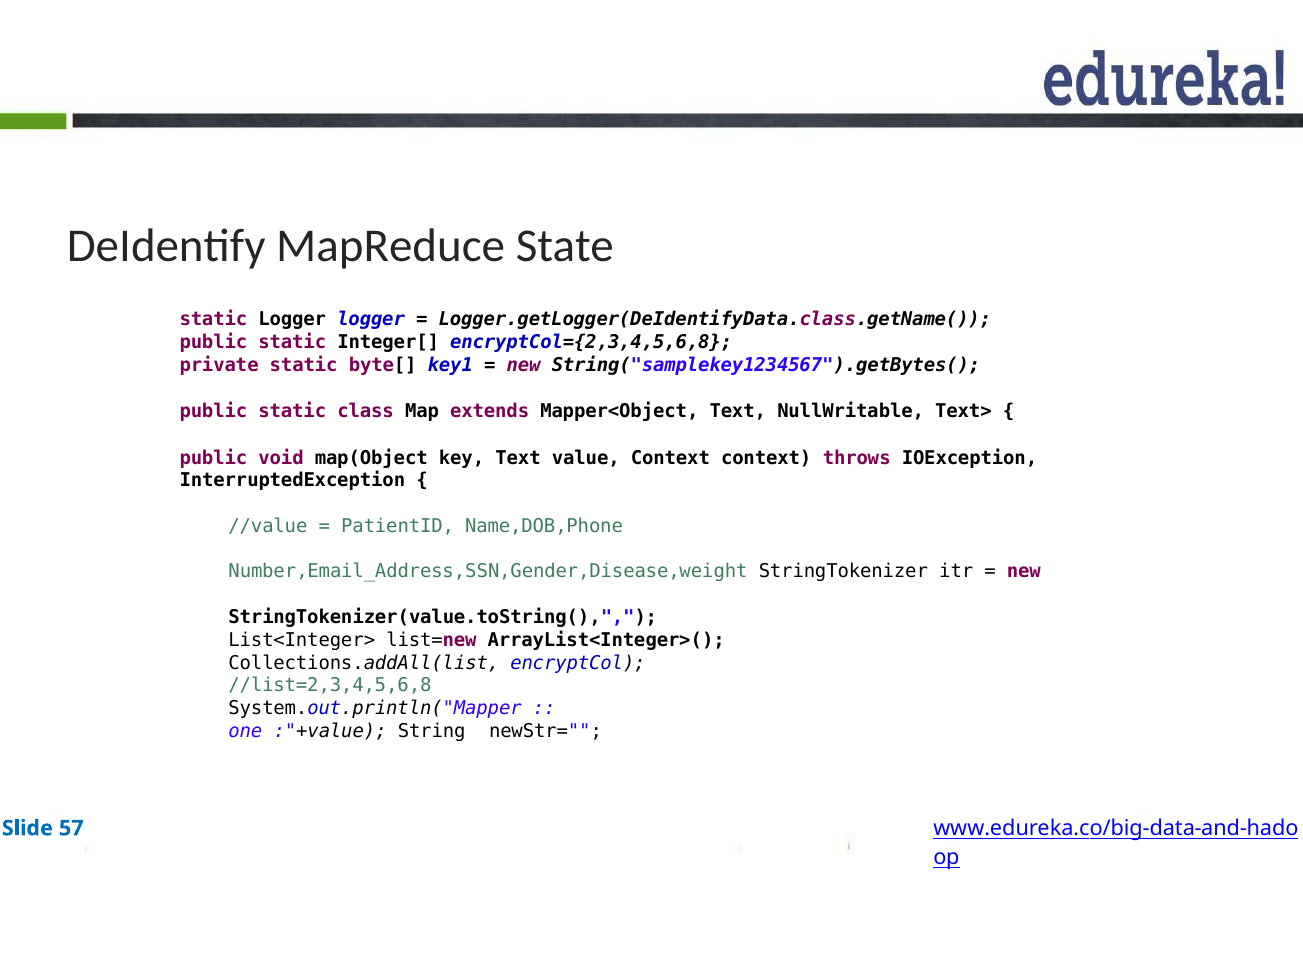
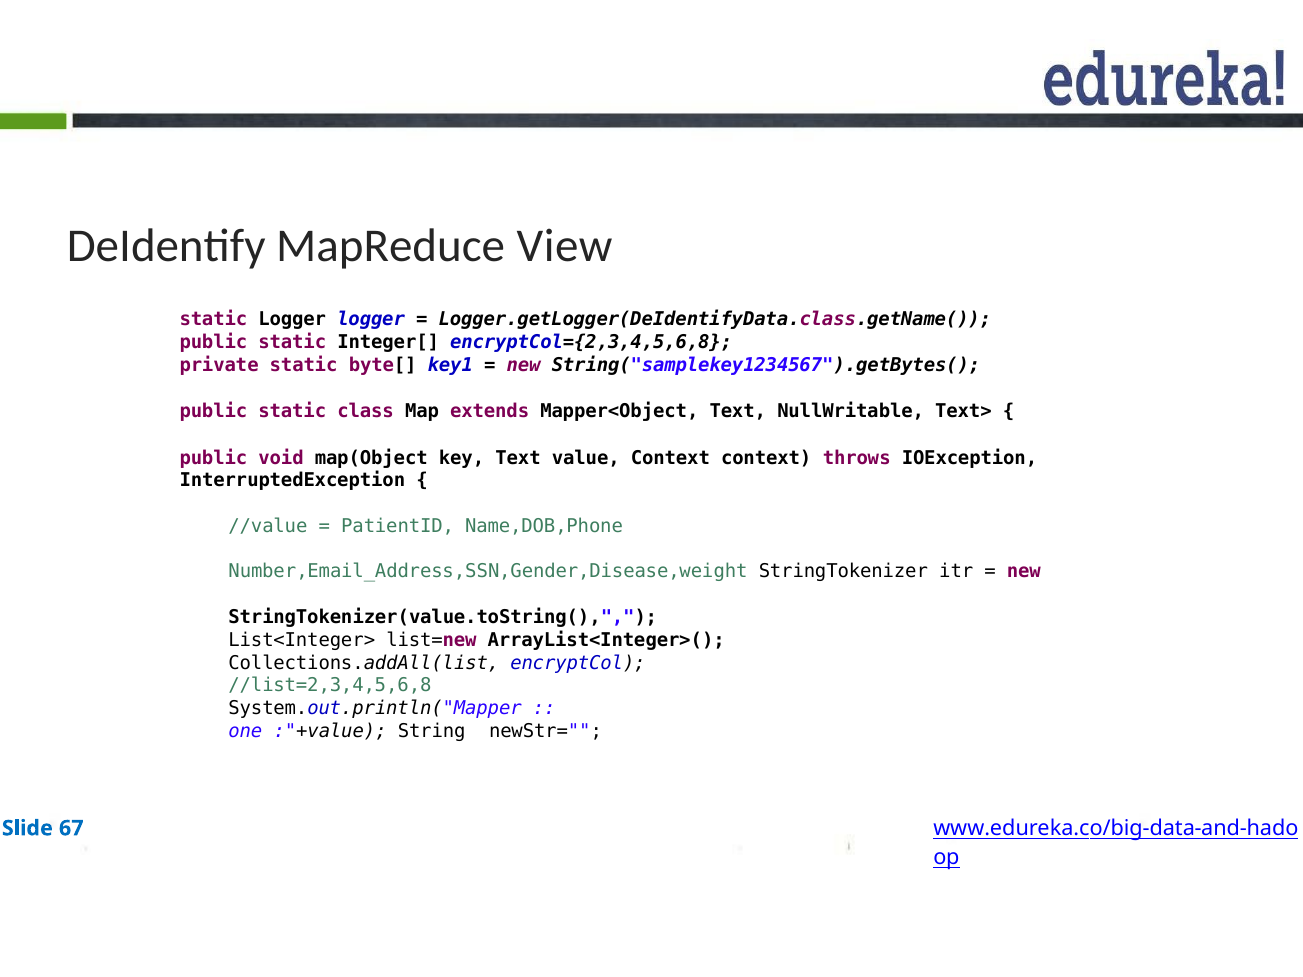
State: State -> View
57: 57 -> 67
